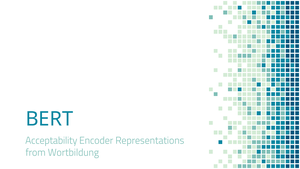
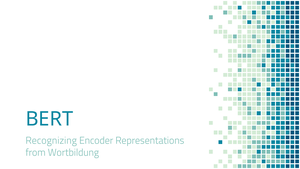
Acceptability: Acceptability -> Recognizing
